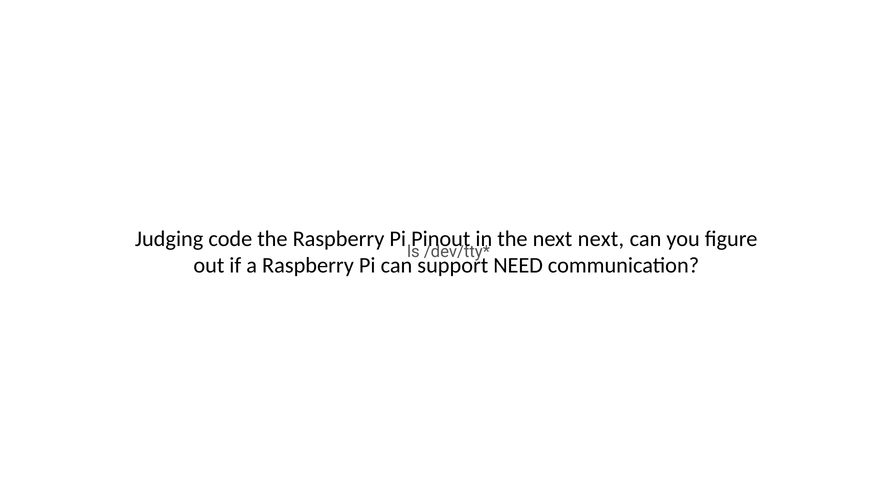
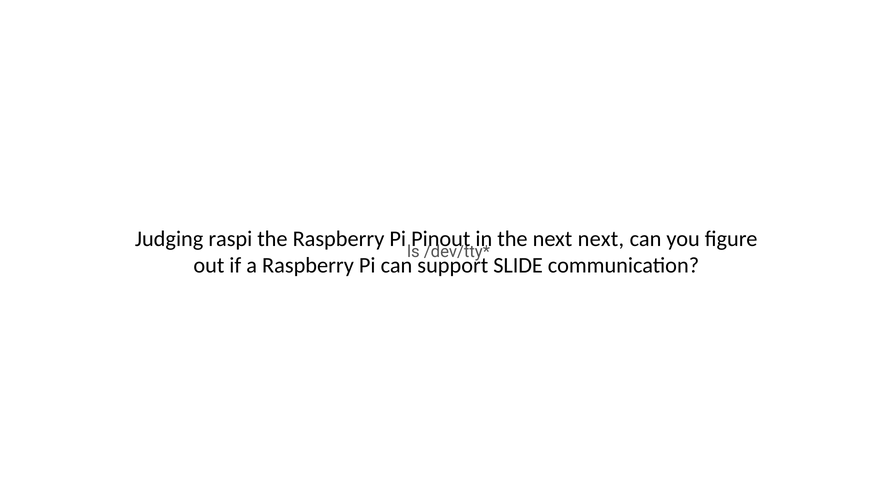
code: code -> raspi
NEED: NEED -> SLIDE
